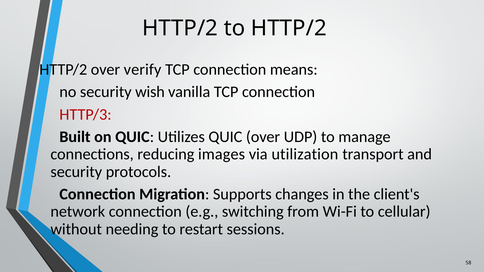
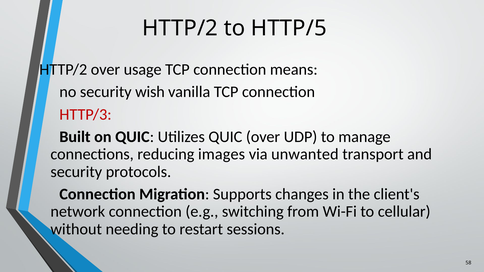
to HTTP/2: HTTP/2 -> HTTP/5
verify: verify -> usage
utilization: utilization -> unwanted
